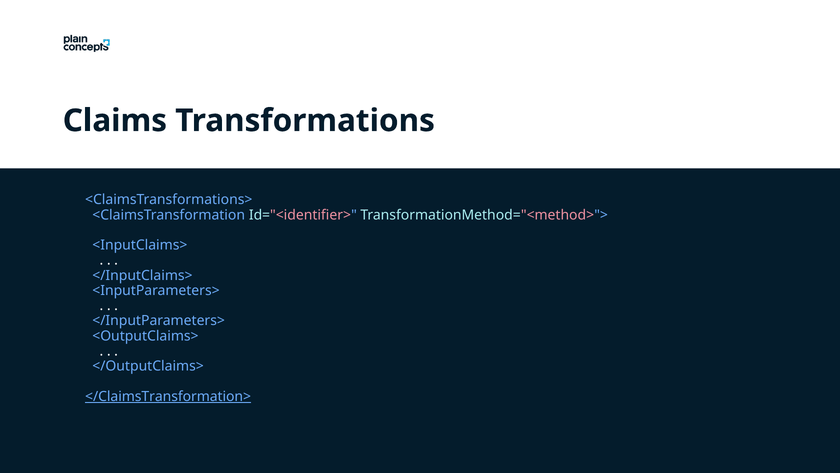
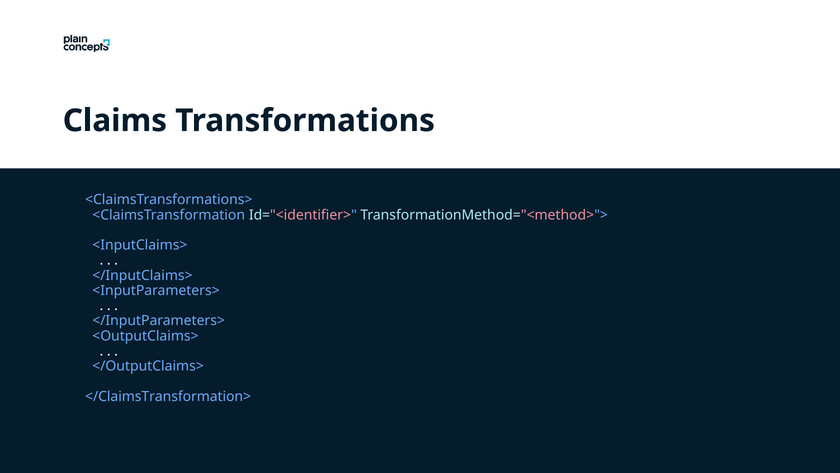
</ClaimsTransformation> underline: present -> none
